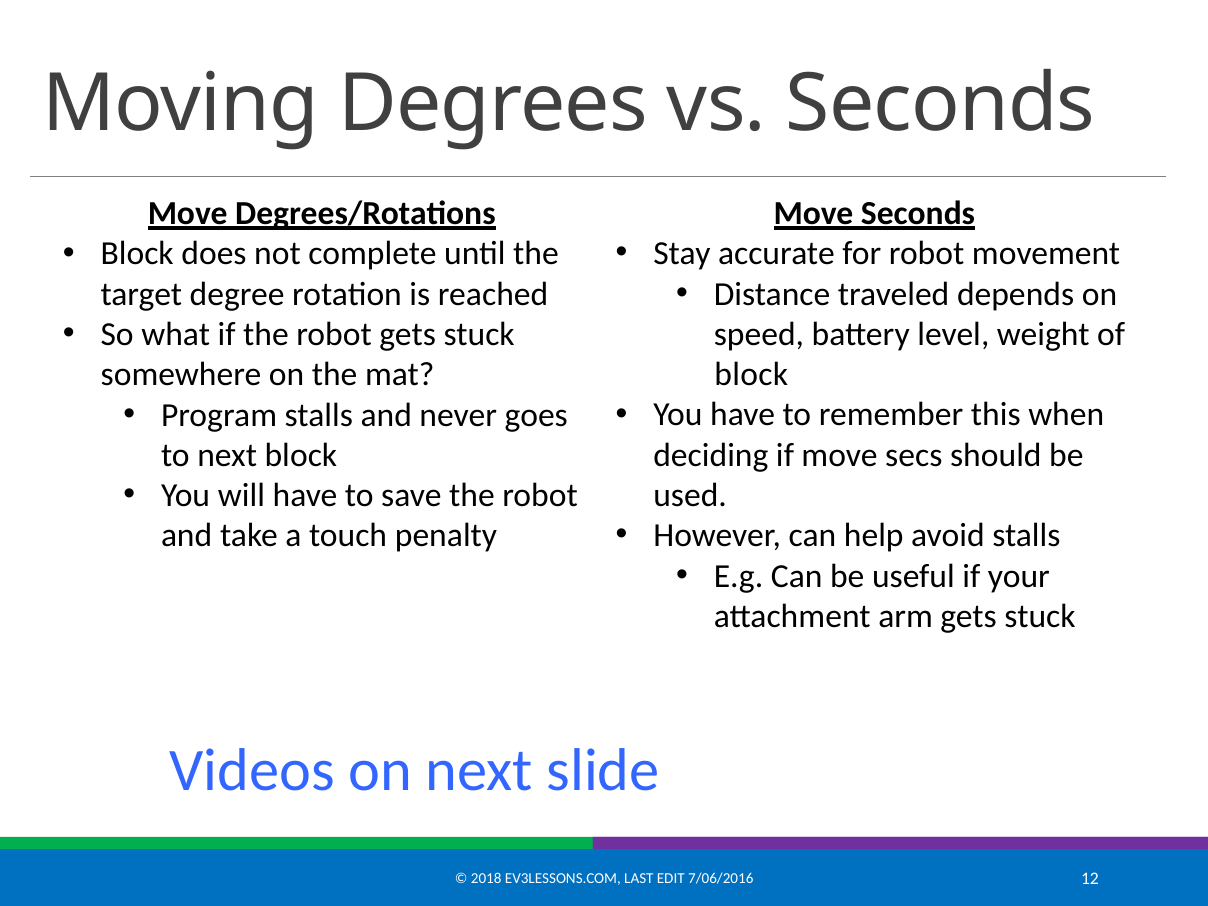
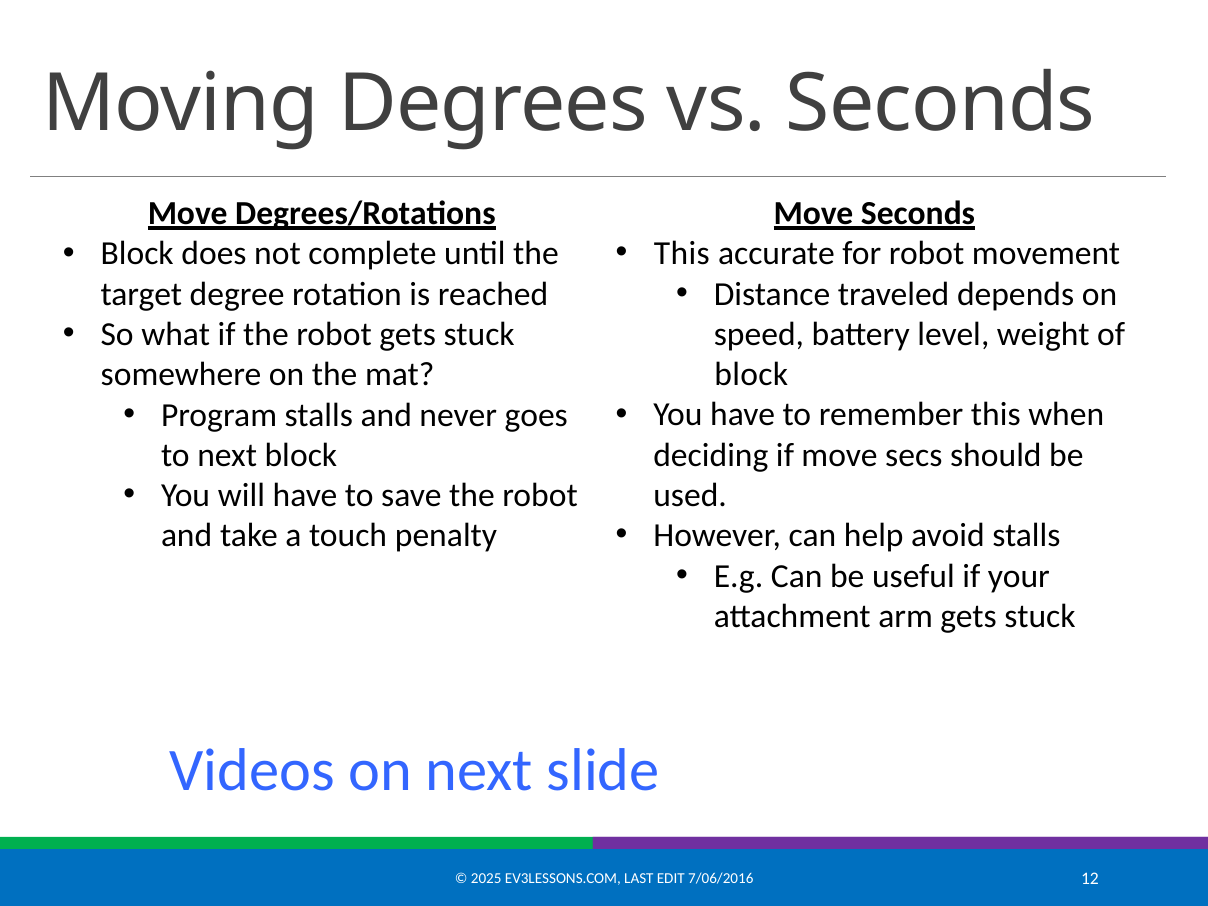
Stay at (682, 254): Stay -> This
2018: 2018 -> 2025
